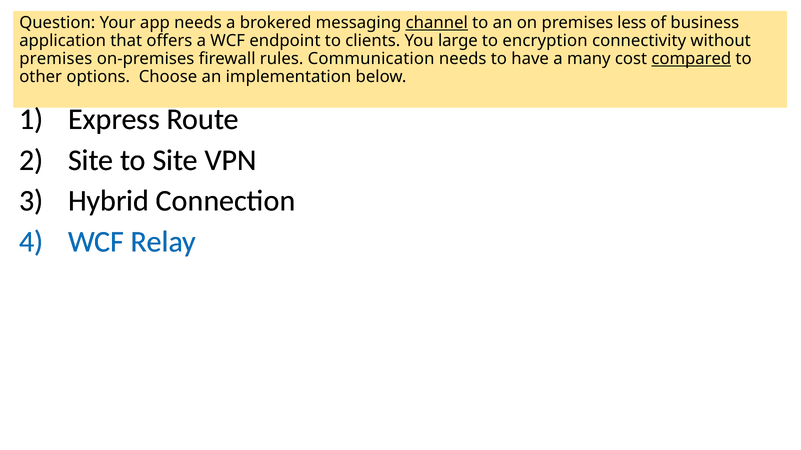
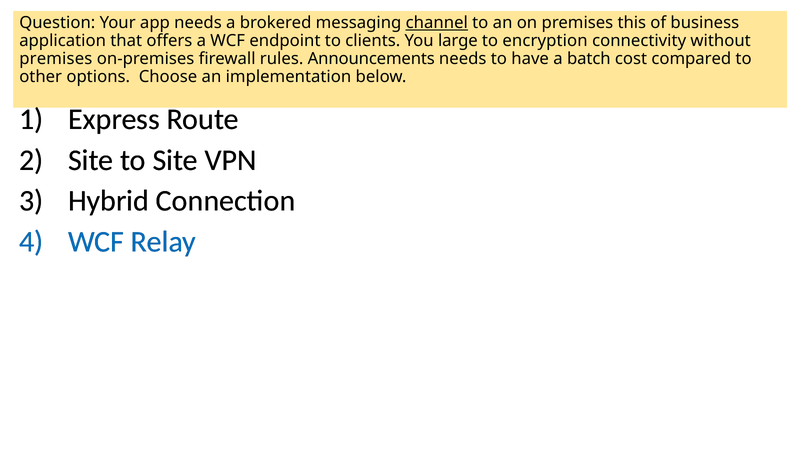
less: less -> this
Communication: Communication -> Announcements
many: many -> batch
compared underline: present -> none
